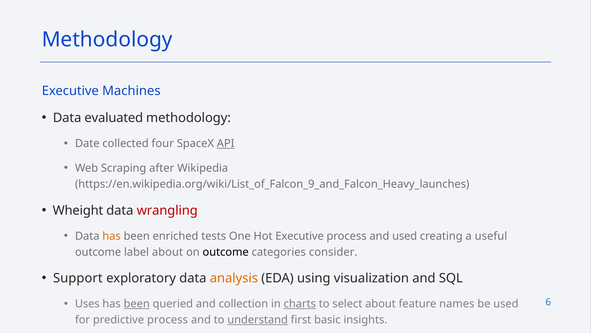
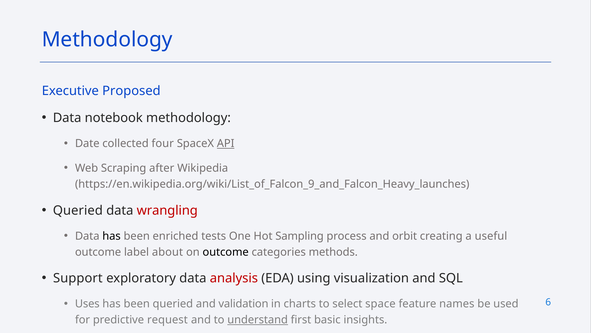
Machines: Machines -> Proposed
evaluated: evaluated -> notebook
Wheight at (78, 210): Wheight -> Queried
has at (112, 236) colour: orange -> black
Hot Executive: Executive -> Sampling
and used: used -> orbit
consider: consider -> methods
analysis colour: orange -> red
been at (137, 303) underline: present -> none
collection: collection -> validation
charts underline: present -> none
select about: about -> space
predictive process: process -> request
